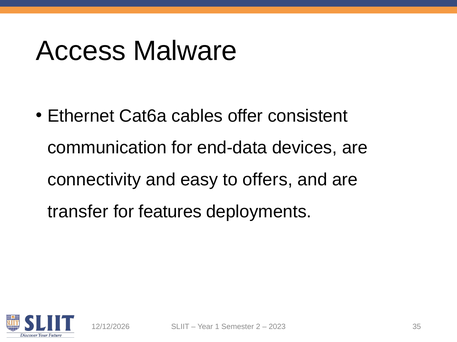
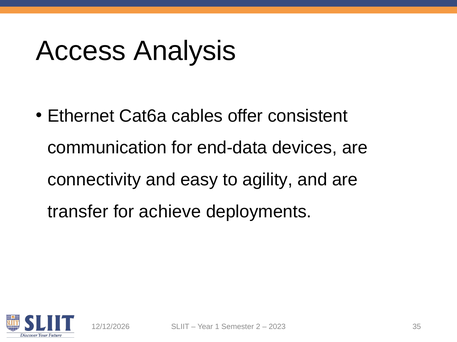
Malware: Malware -> Analysis
offers: offers -> agility
features: features -> achieve
